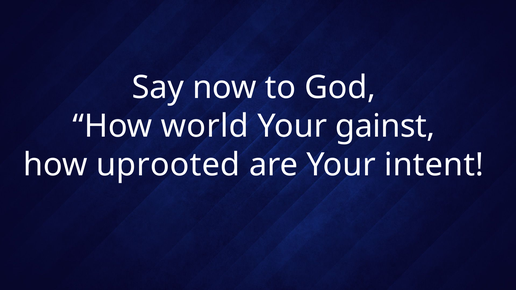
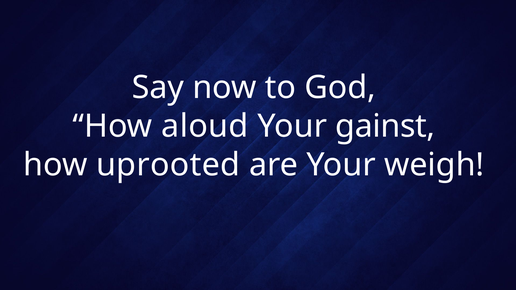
world: world -> aloud
intent: intent -> weigh
